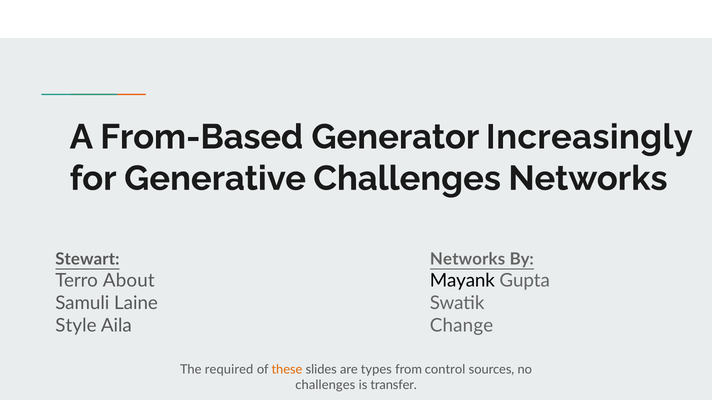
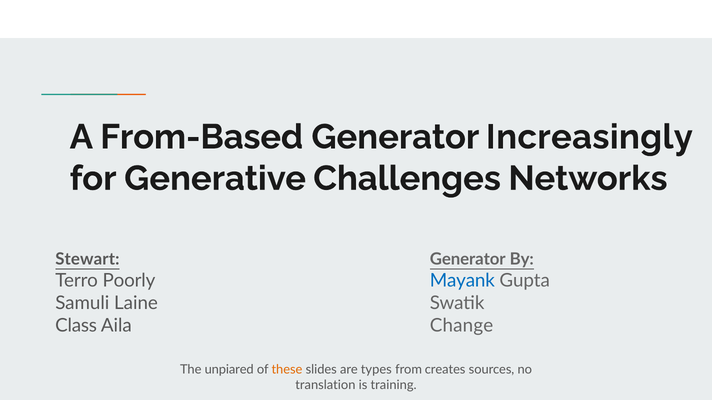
Networks at (468, 259): Networks -> Generator
About: About -> Poorly
Mayank colour: black -> blue
Style: Style -> Class
required: required -> unpiared
control: control -> creates
challenges at (325, 385): challenges -> translation
transfer: transfer -> training
